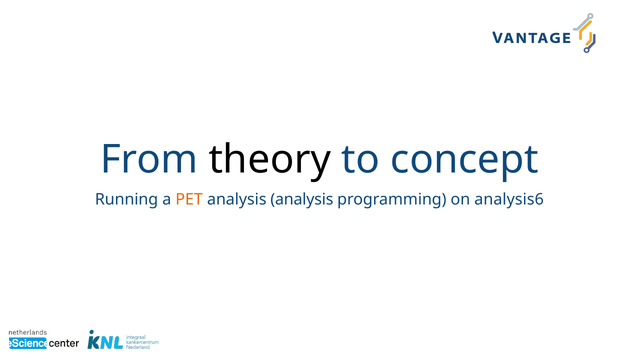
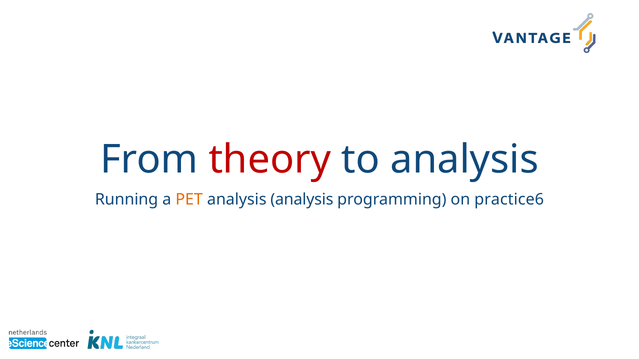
theory colour: black -> red
to concept: concept -> analysis
analysis6: analysis6 -> practice6
